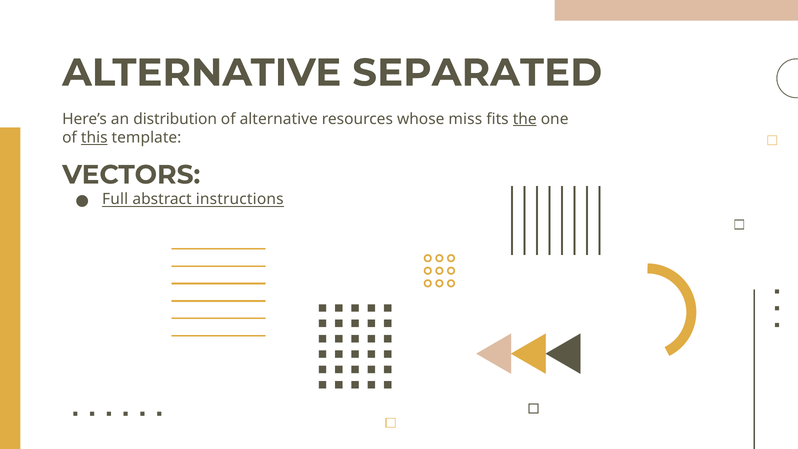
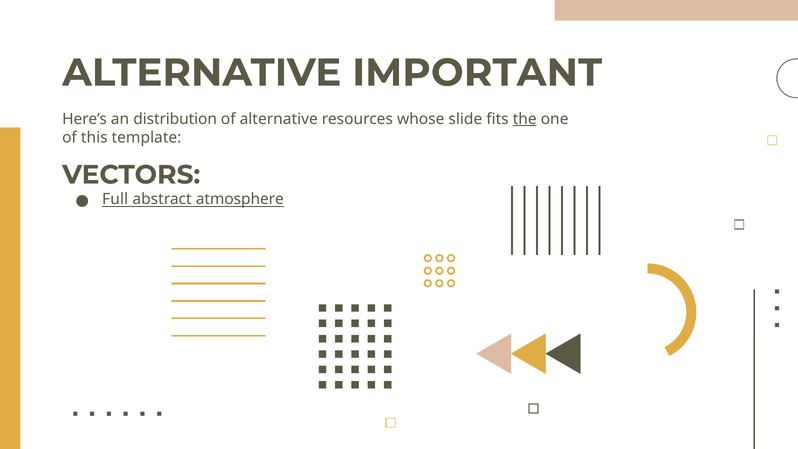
SEPARATED: SEPARATED -> IMPORTANT
miss: miss -> slide
this underline: present -> none
instructions: instructions -> atmosphere
